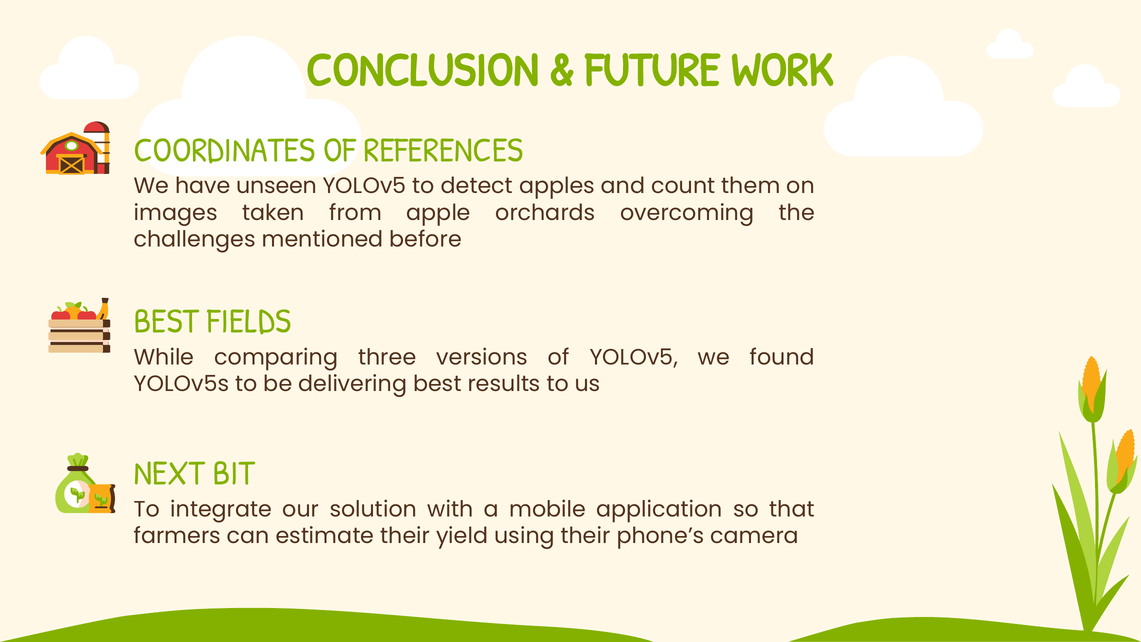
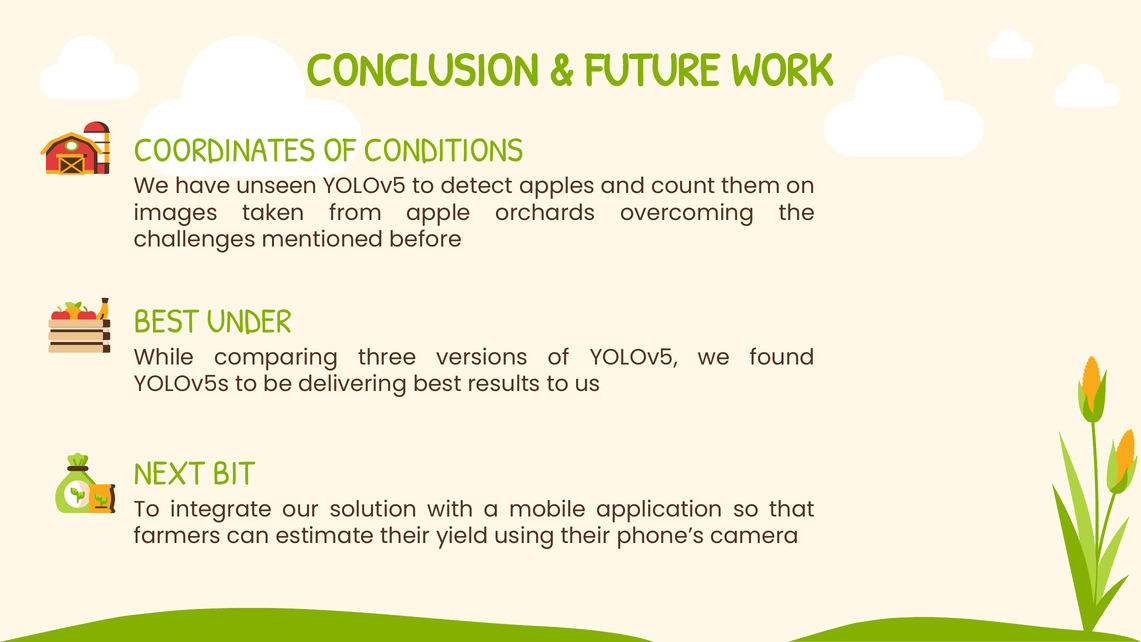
REFERENCES: REFERENCES -> CONDITIONS
FIELDS: FIELDS -> UNDER
